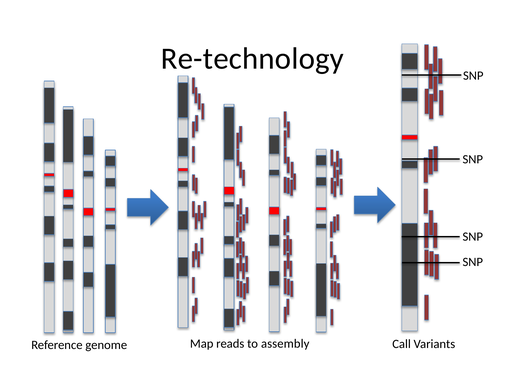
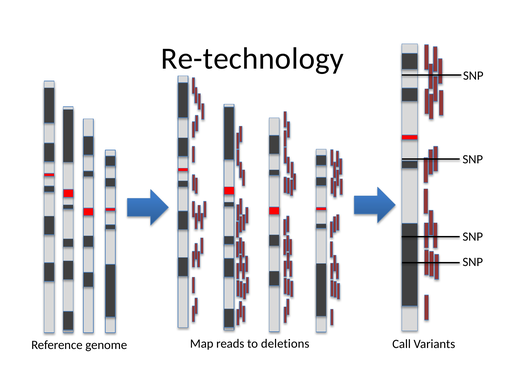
assembly: assembly -> deletions
